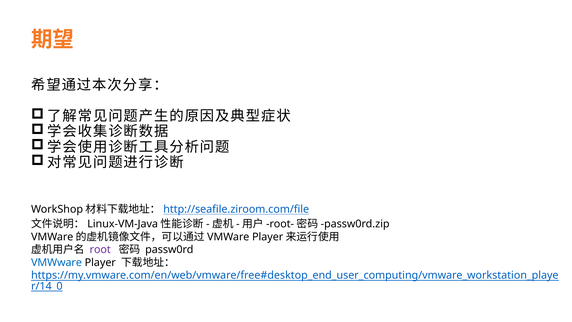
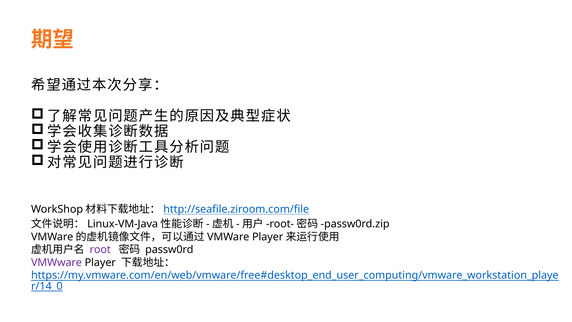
VMWware colour: blue -> purple
